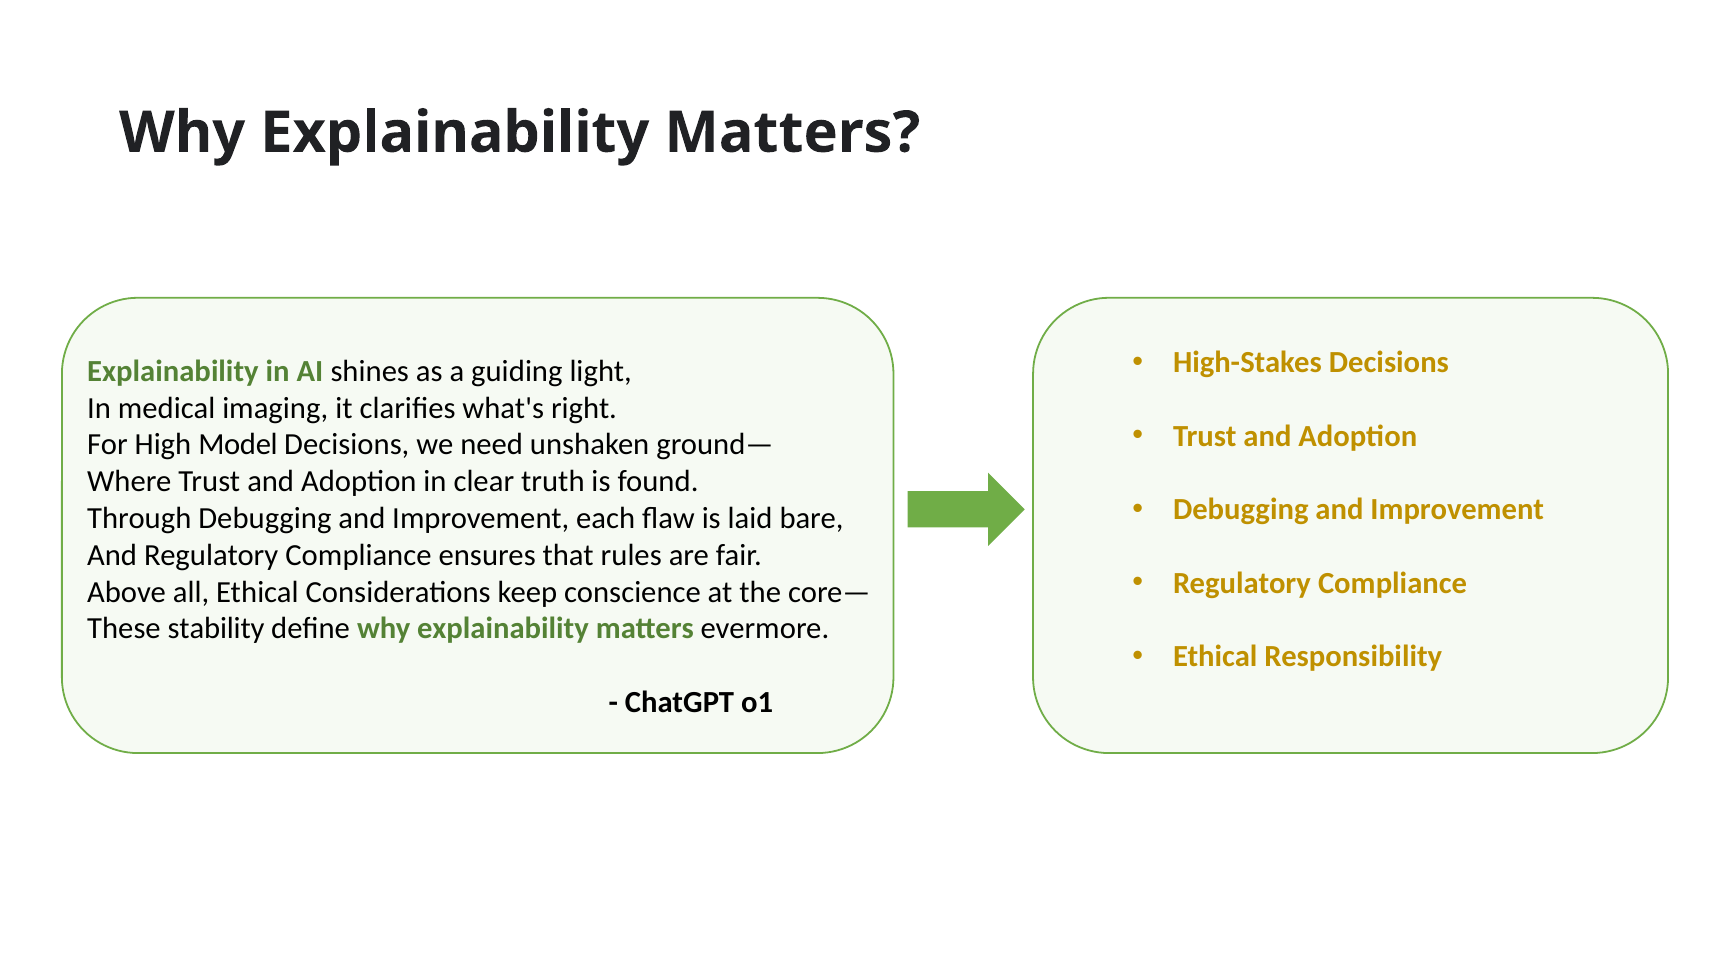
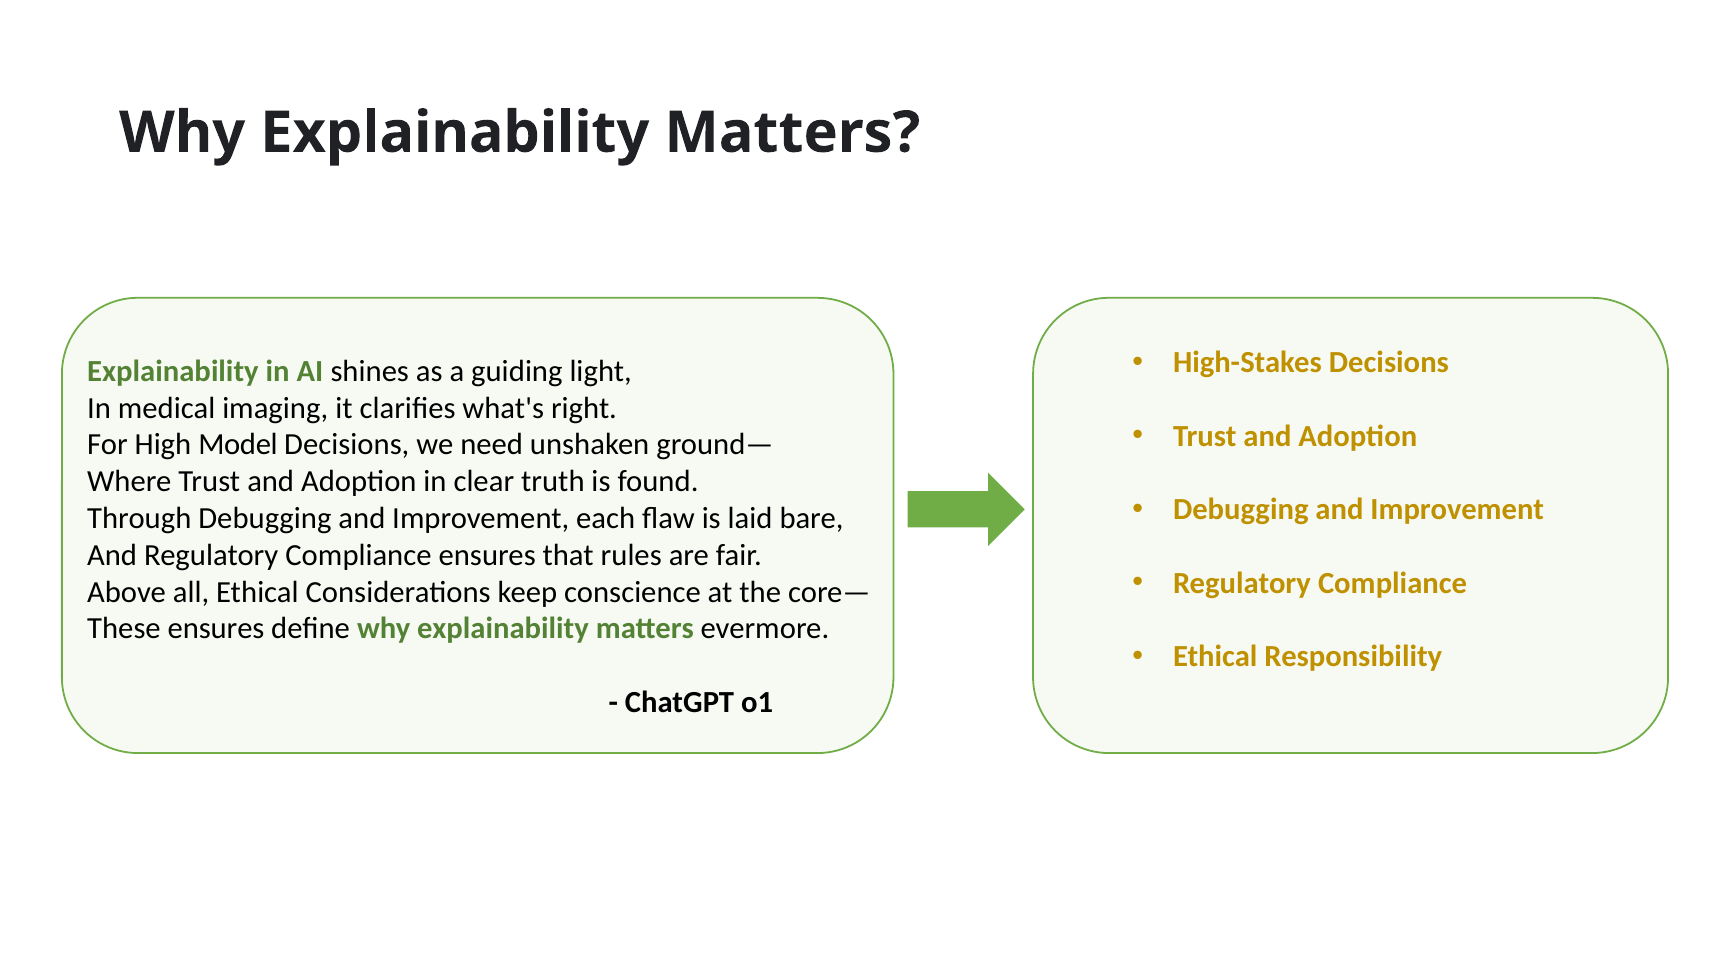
These stability: stability -> ensures
